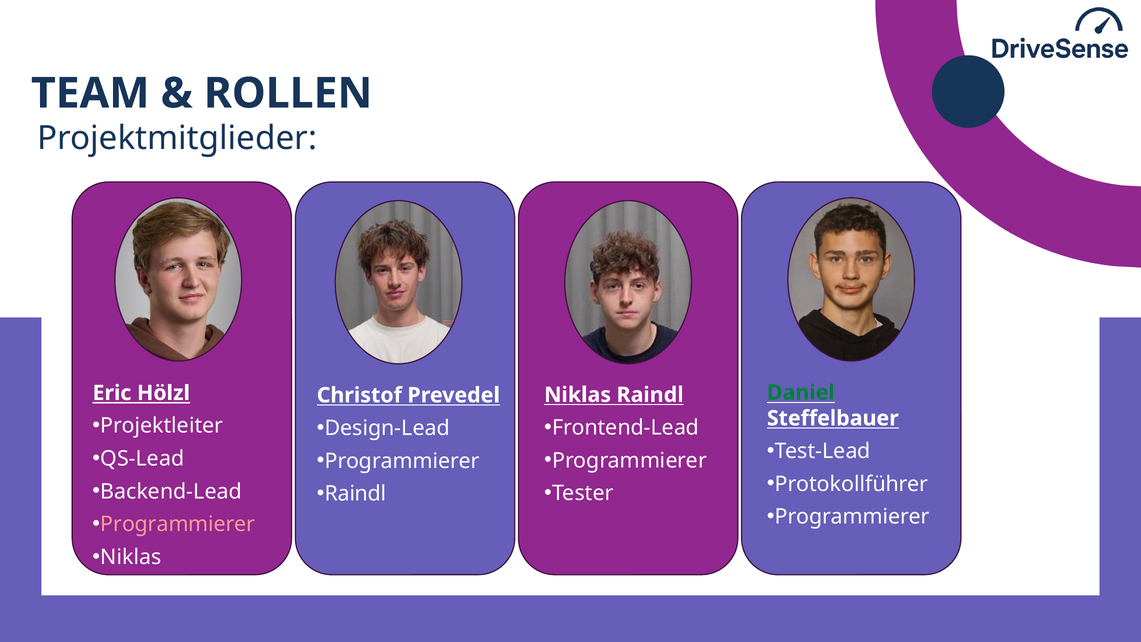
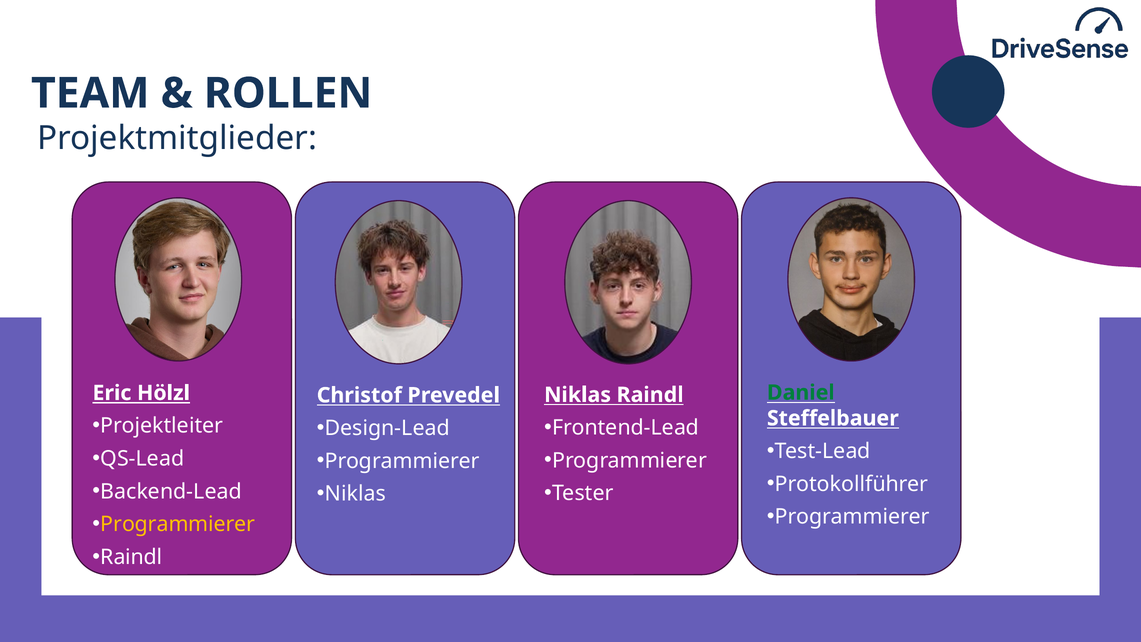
Raindl at (356, 494): Raindl -> Niklas
Programmierer at (178, 524) colour: pink -> yellow
Niklas at (131, 557): Niklas -> Raindl
